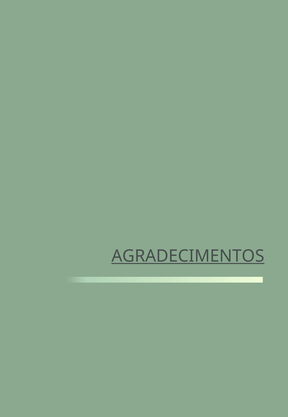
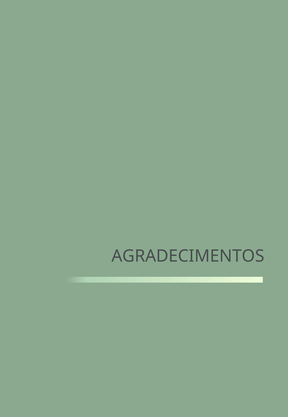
AGRADECIMENTOS underline: present -> none
